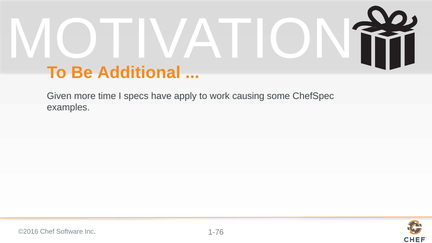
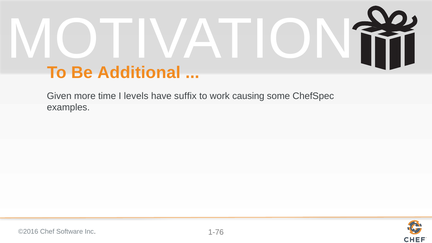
specs: specs -> levels
apply: apply -> suffix
